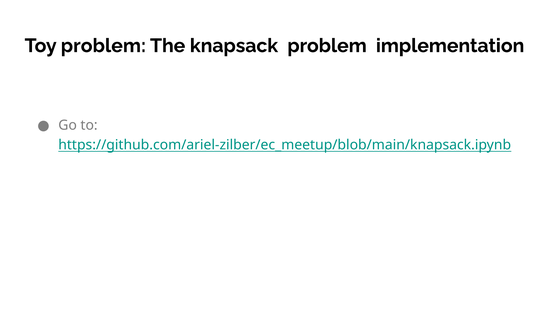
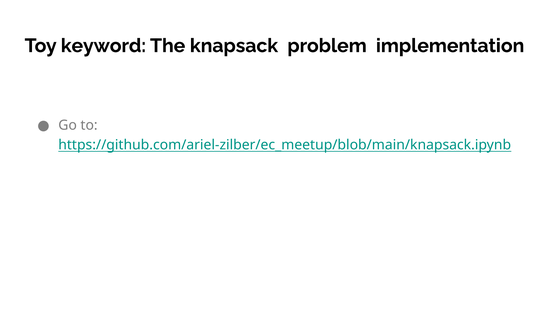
Toy problem: problem -> keyword
